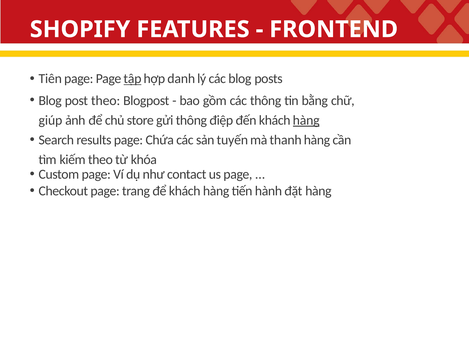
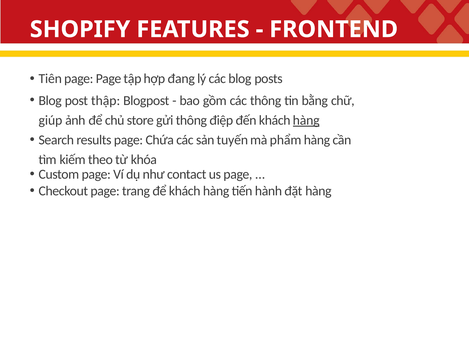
tập underline: present -> none
danh: danh -> đang
post theo: theo -> thập
thanh: thanh -> phẩm
